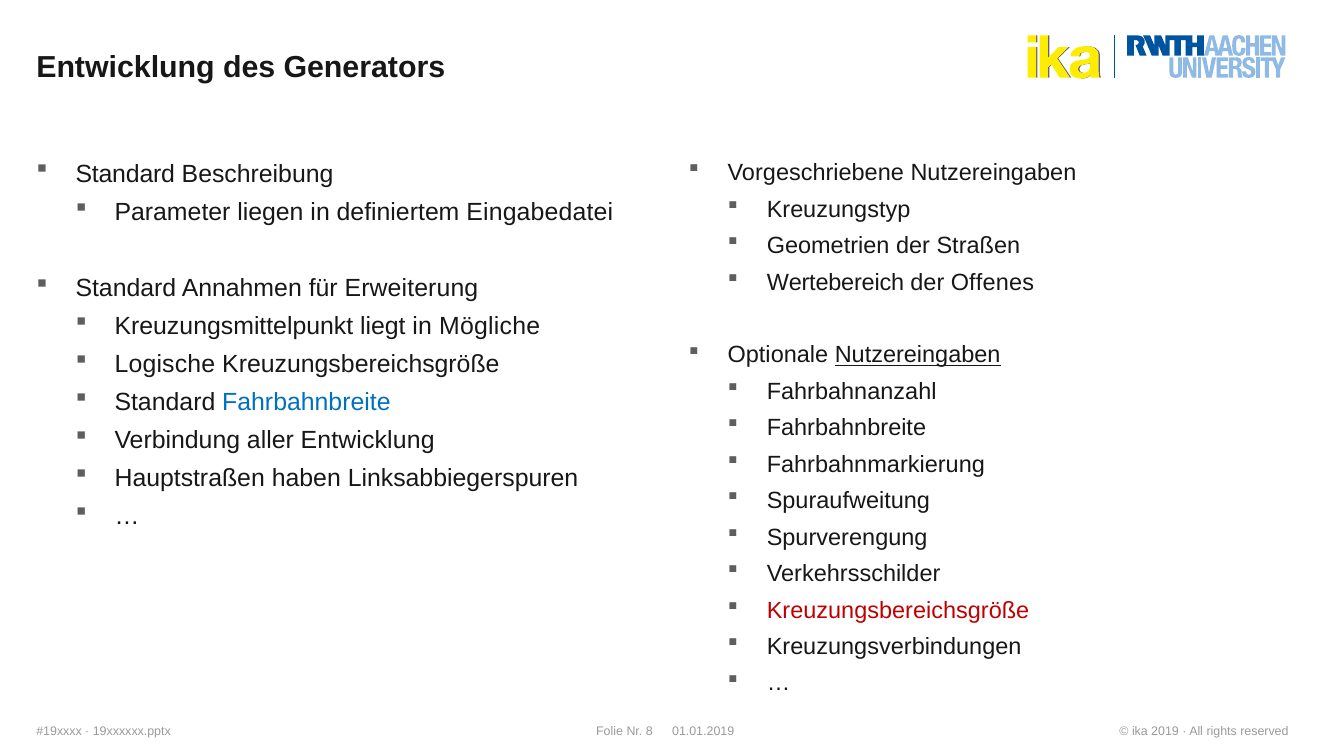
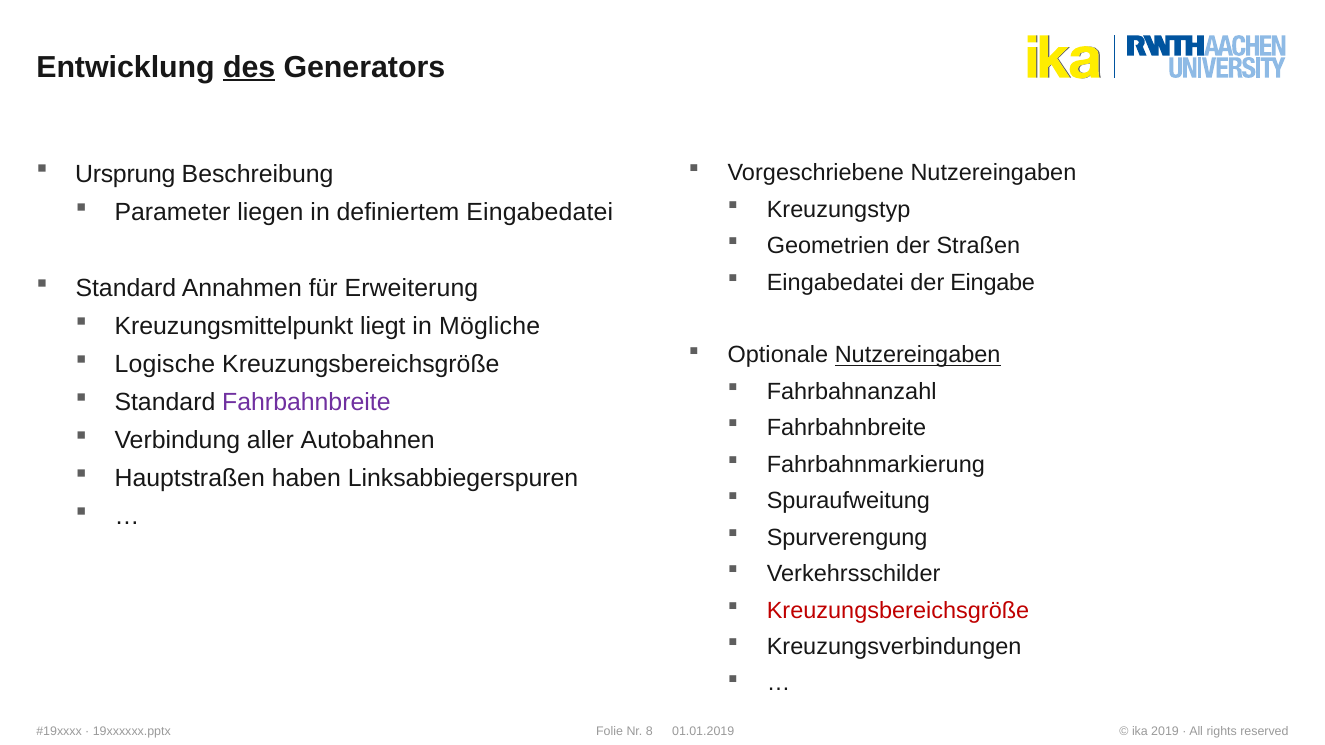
des underline: none -> present
Standard at (125, 174): Standard -> Ursprung
Wertebereich at (835, 282): Wertebereich -> Eingabedatei
Offenes: Offenes -> Eingabe
Fahrbahnbreite at (306, 403) colour: blue -> purple
aller Entwicklung: Entwicklung -> Autobahnen
